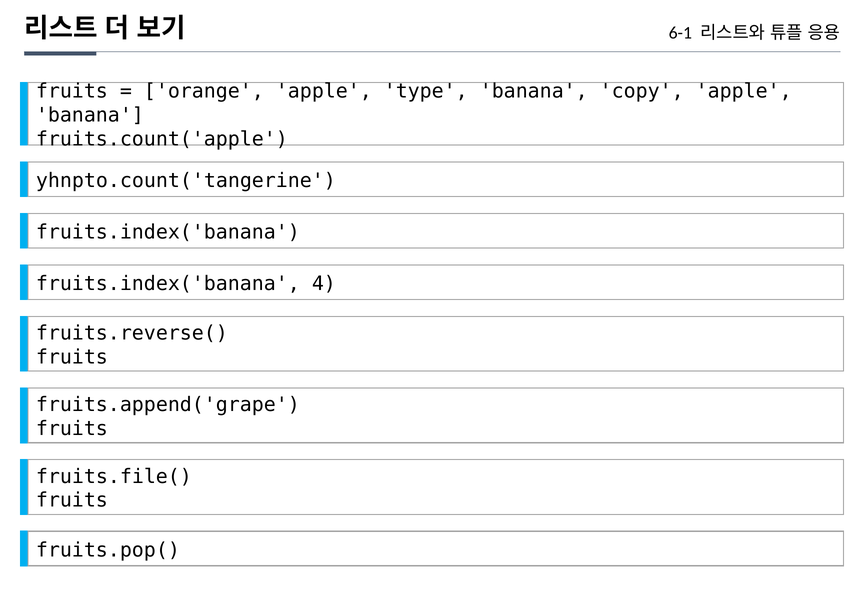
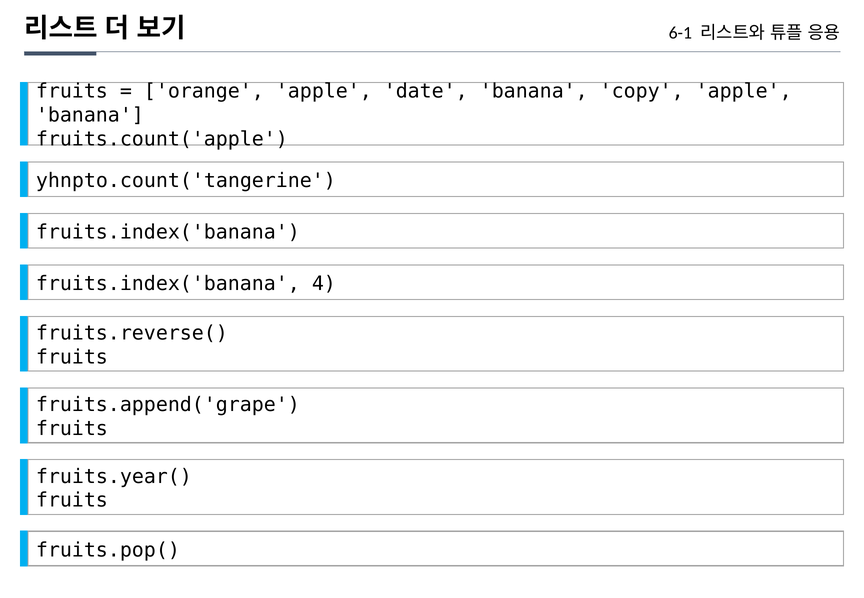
type: type -> date
fruits.file(: fruits.file( -> fruits.year(
